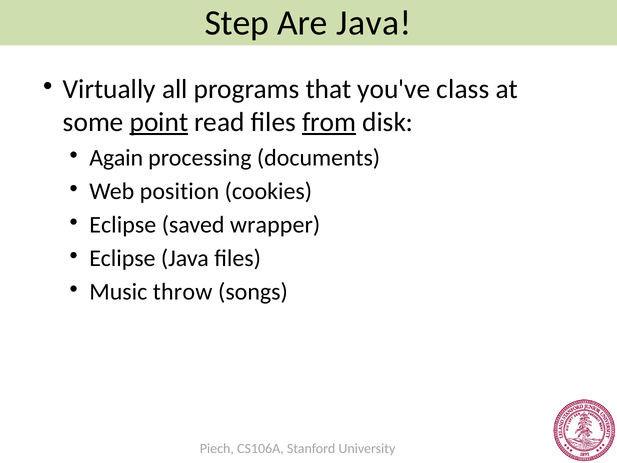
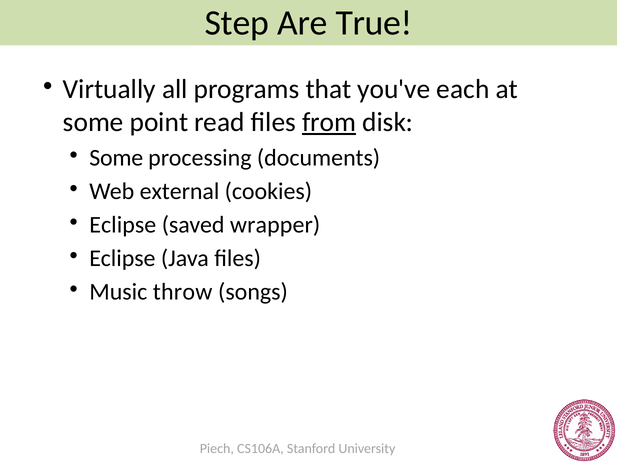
Are Java: Java -> True
class: class -> each
point underline: present -> none
Again at (116, 158): Again -> Some
position: position -> external
